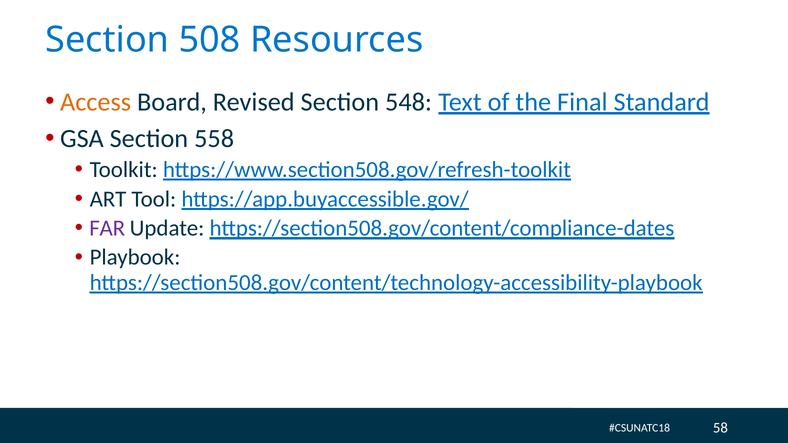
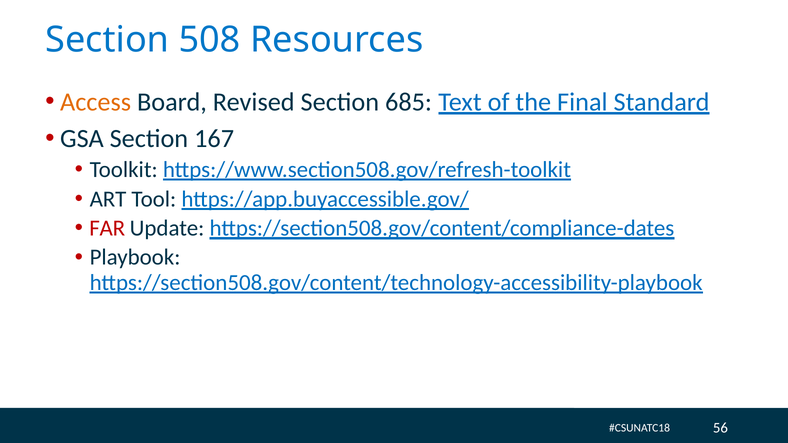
548: 548 -> 685
558: 558 -> 167
FAR colour: purple -> red
58: 58 -> 56
